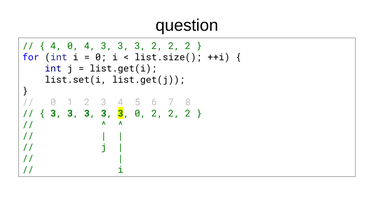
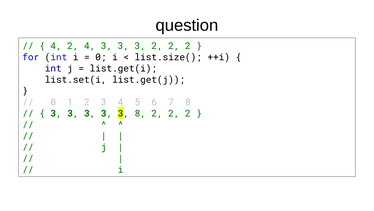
4 0: 0 -> 2
3 0: 0 -> 8
